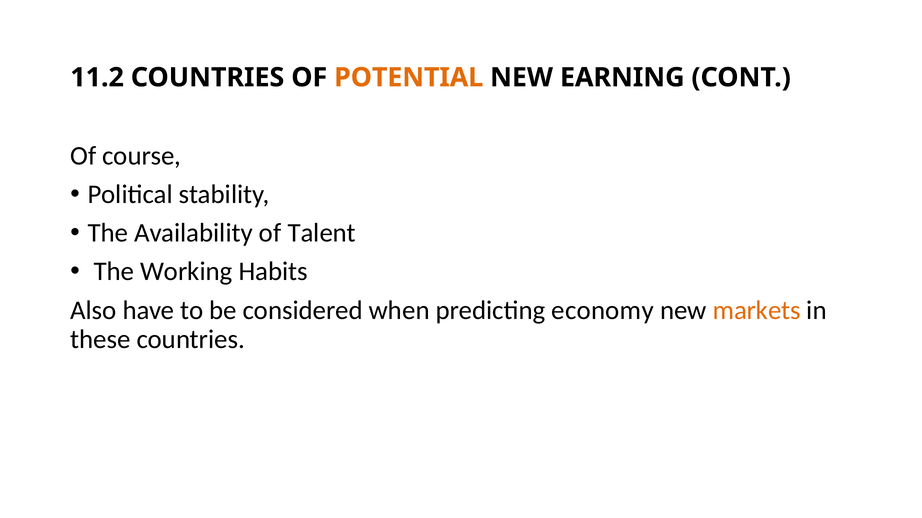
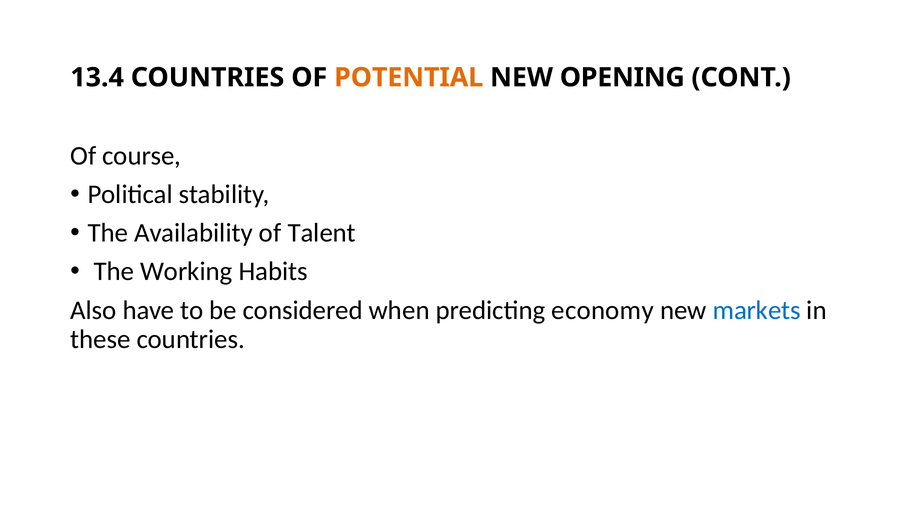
11.2: 11.2 -> 13.4
EARNING: EARNING -> OPENING
markets colour: orange -> blue
